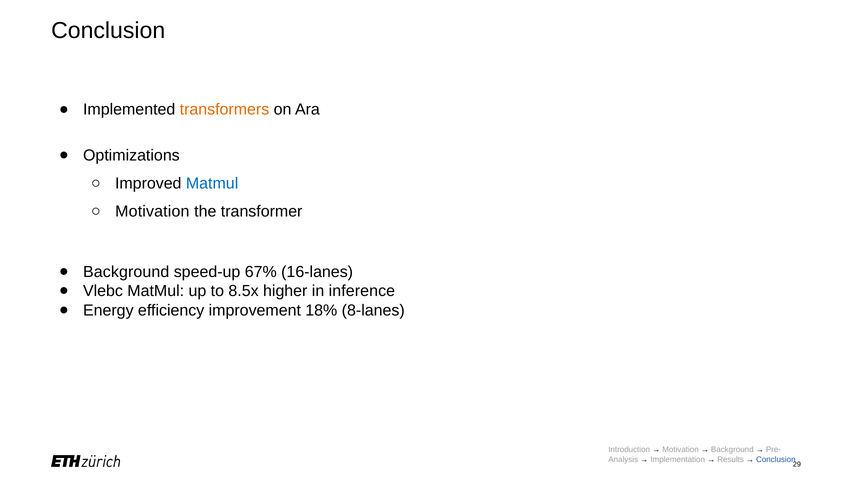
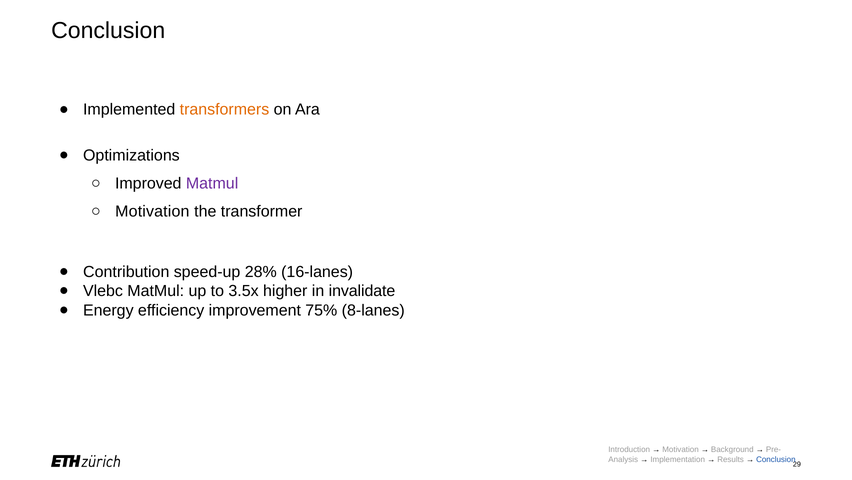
Matmul at (212, 183) colour: blue -> purple
Background at (126, 271): Background -> Contribution
67%: 67% -> 28%
8.5x: 8.5x -> 3.5x
inference: inference -> invalidate
18%: 18% -> 75%
